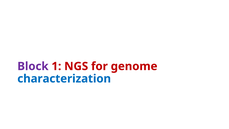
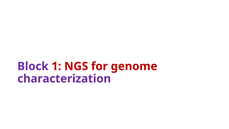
characterization colour: blue -> purple
